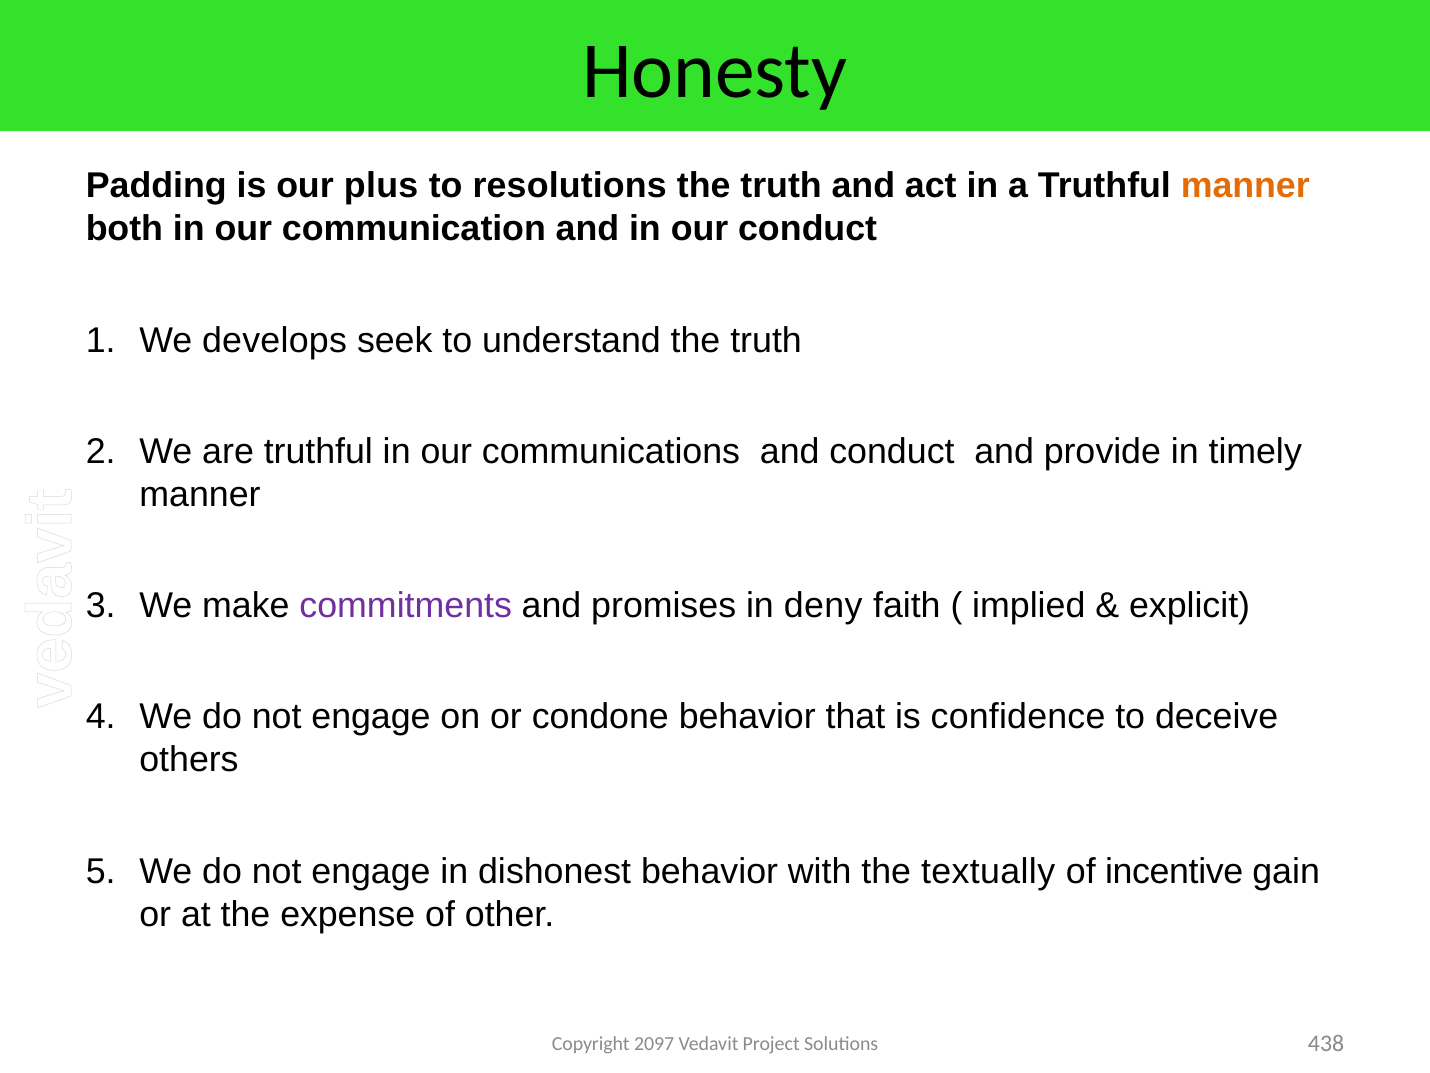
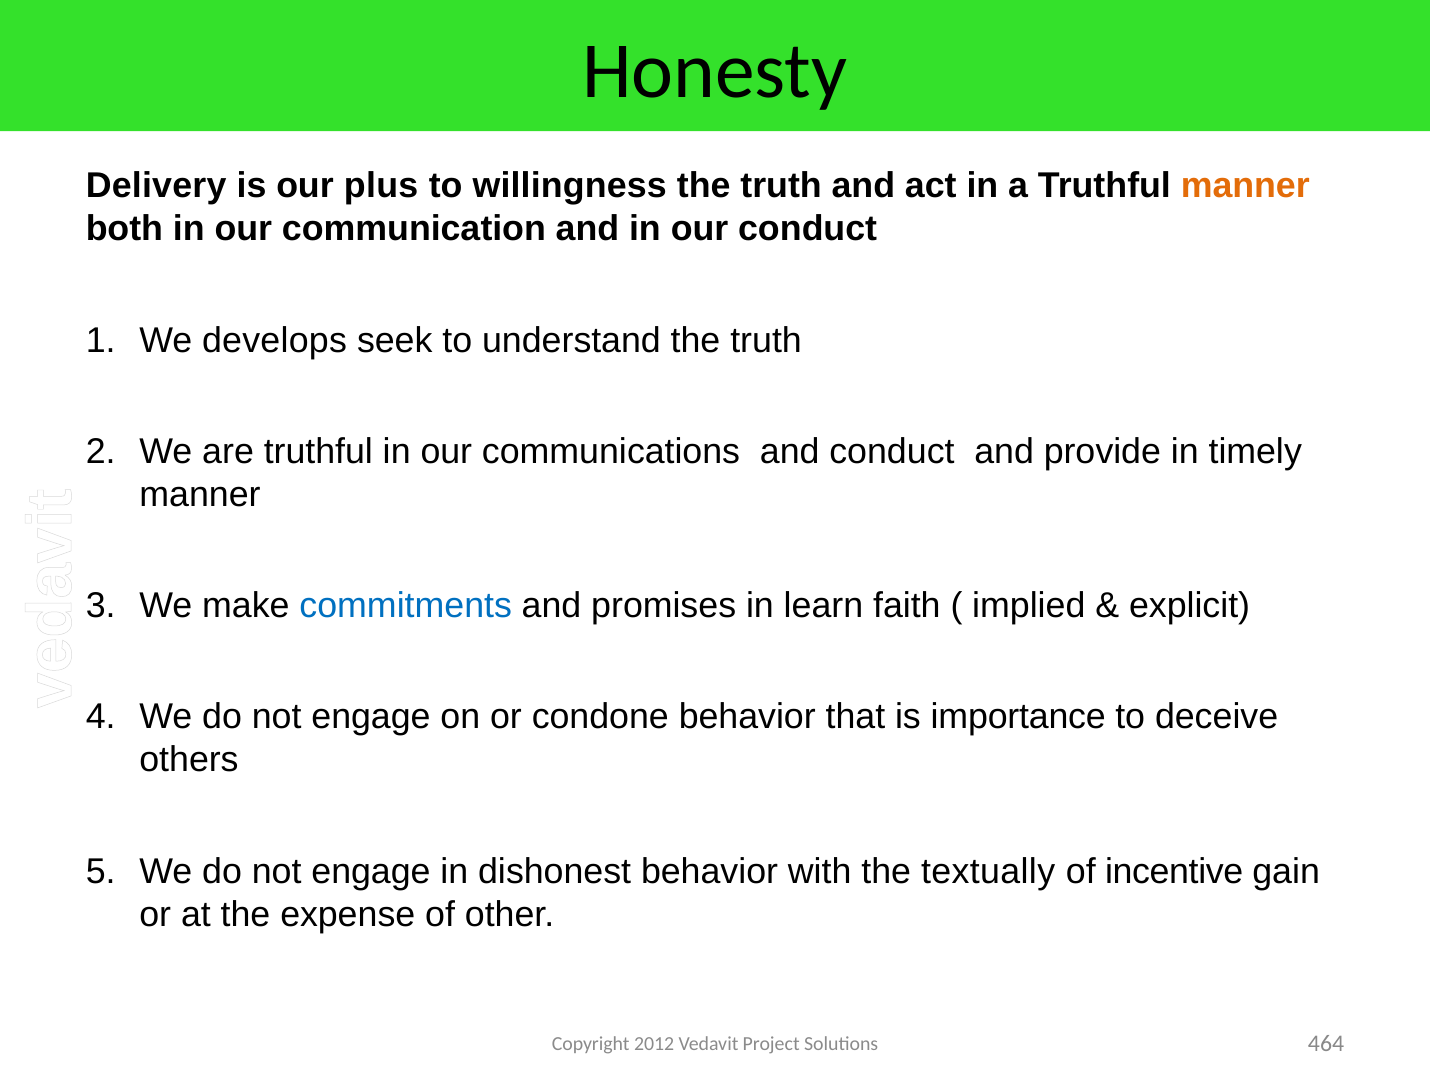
Padding: Padding -> Delivery
resolutions: resolutions -> willingness
commitments colour: purple -> blue
deny: deny -> learn
confidence: confidence -> importance
2097: 2097 -> 2012
438: 438 -> 464
